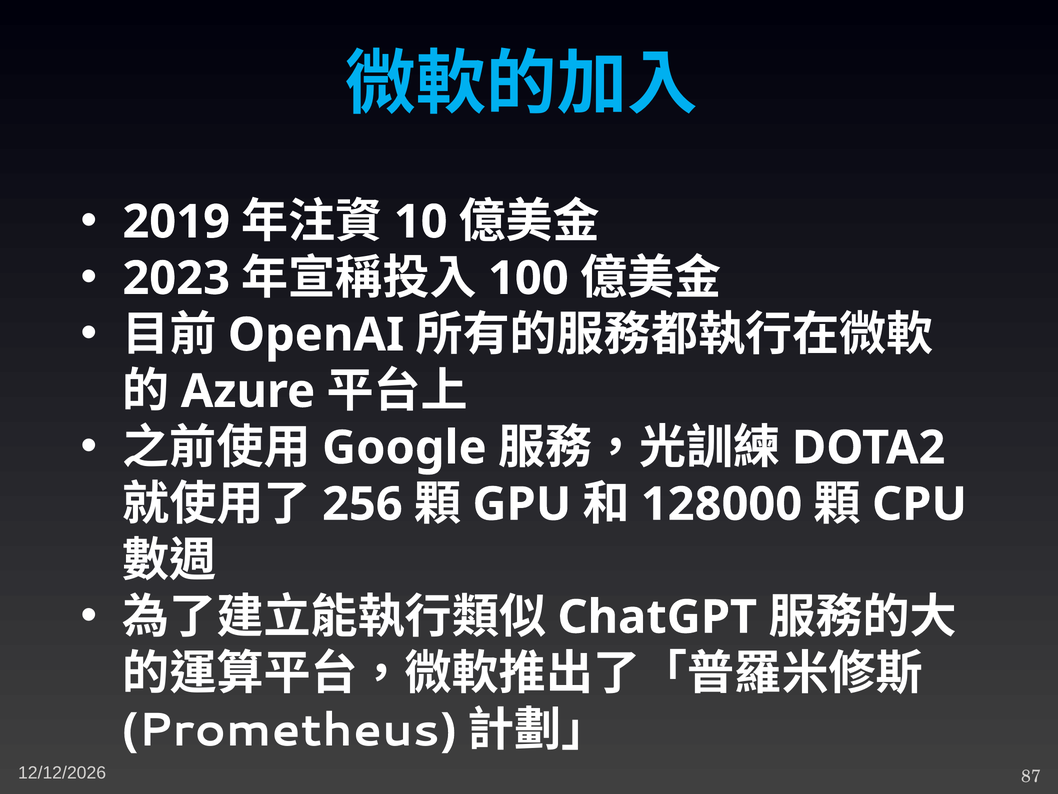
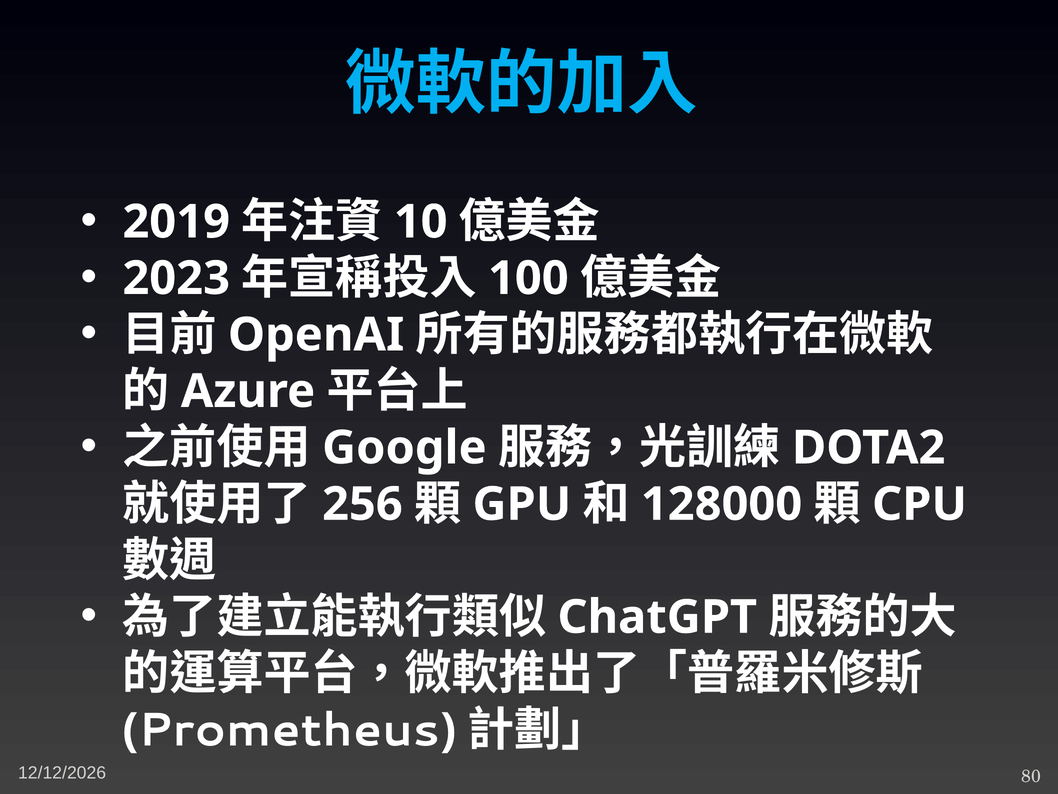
87: 87 -> 80
